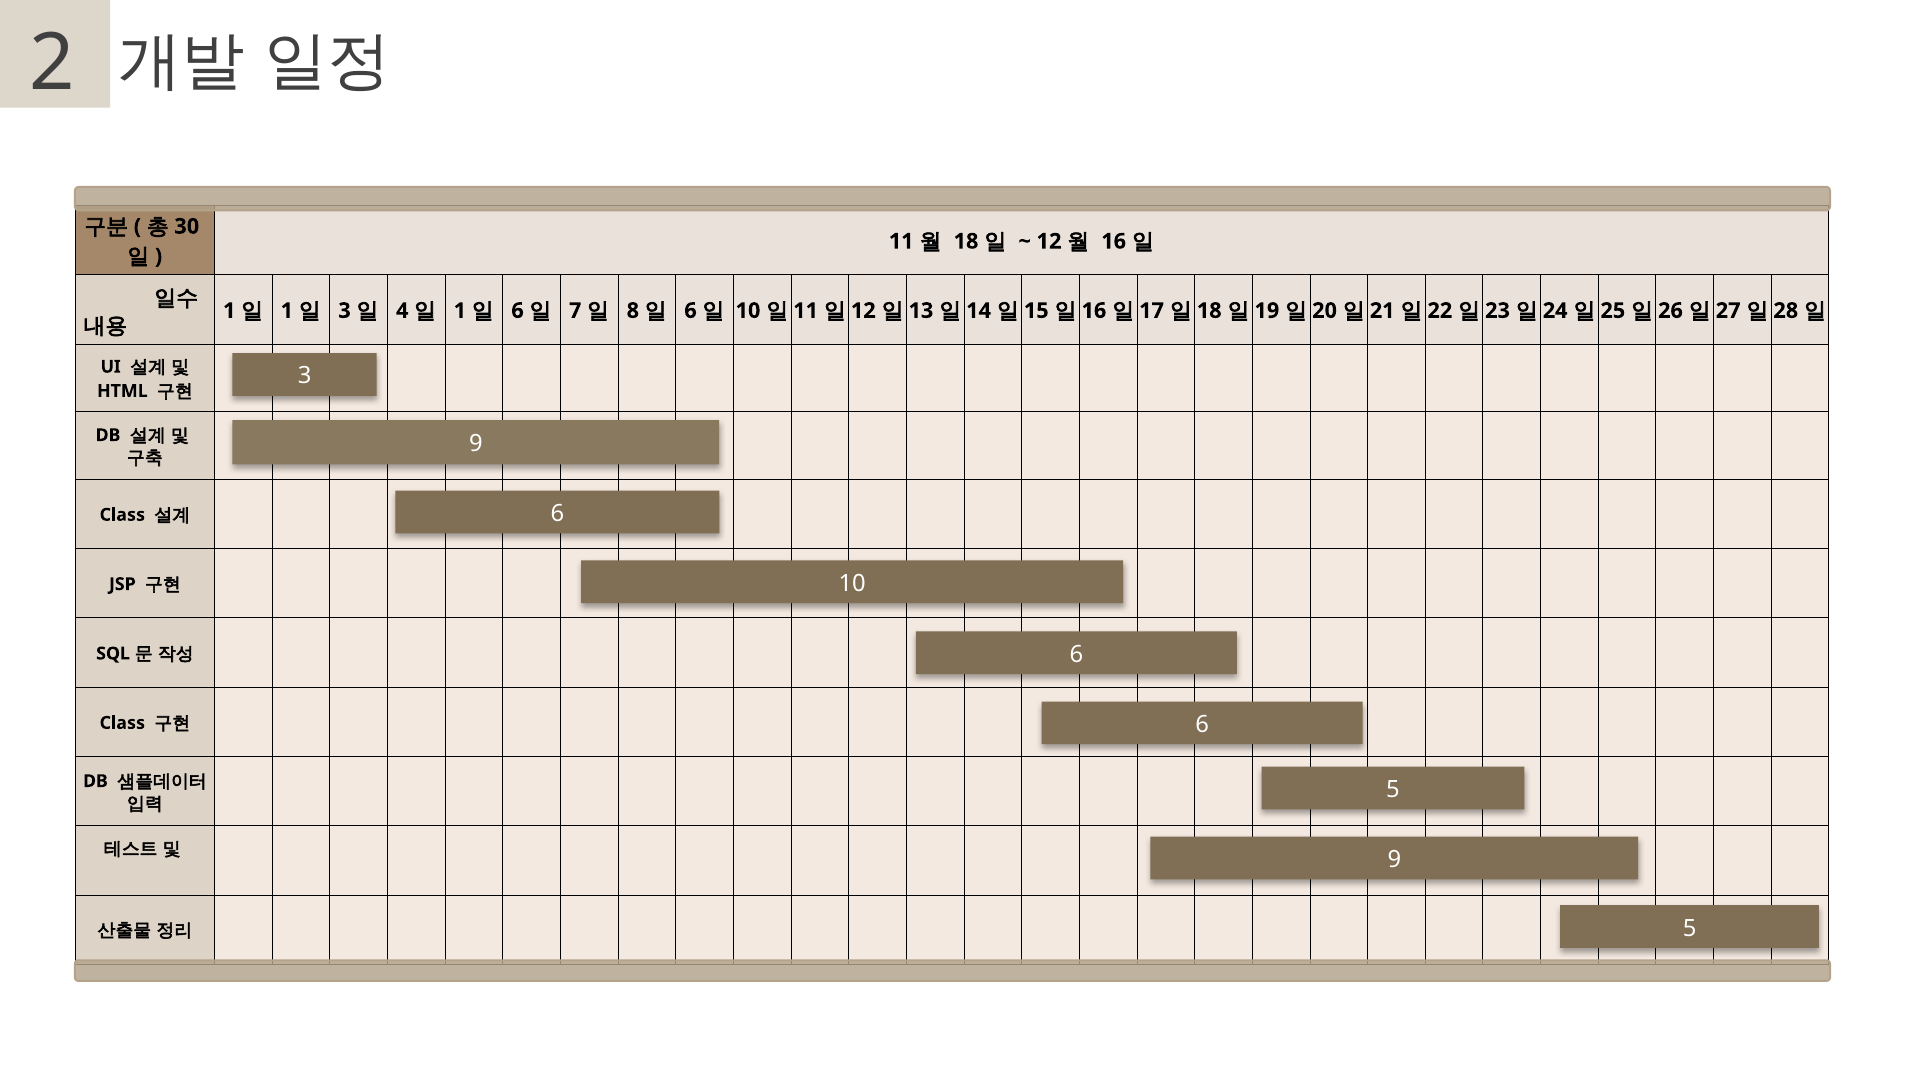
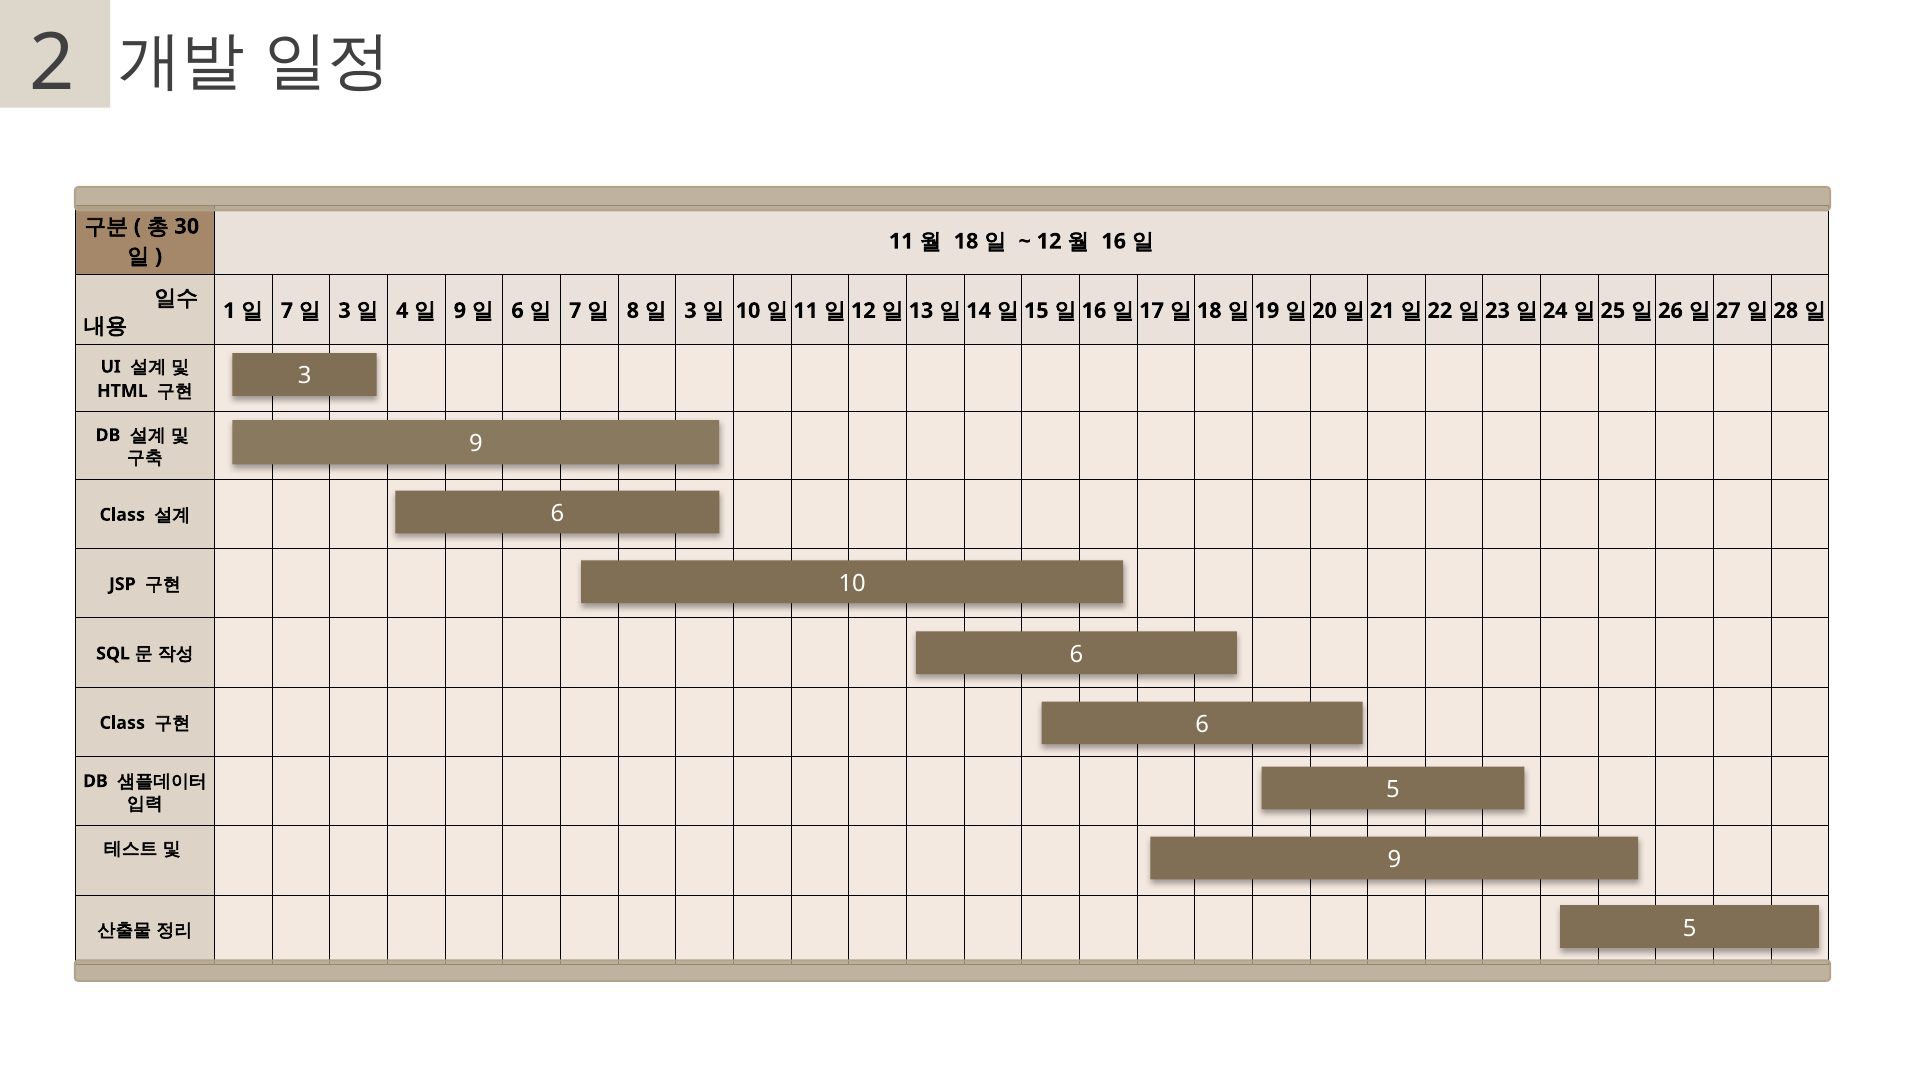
1 at (287, 311): 1 -> 7
1 at (460, 311): 1 -> 9
6 at (691, 311): 6 -> 3
